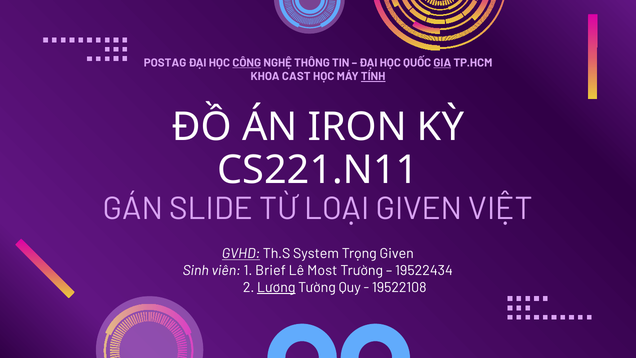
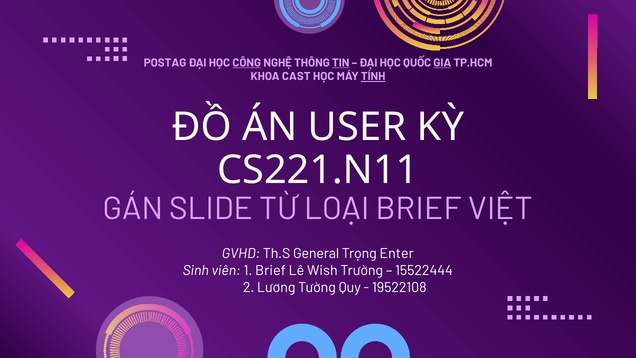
TIN underline: none -> present
IRON: IRON -> USER
LOẠI GIVEN: GIVEN -> BRIEF
GVHD underline: present -> none
System: System -> General
Trọng Given: Given -> Enter
Most: Most -> Wish
19522434: 19522434 -> 15522444
Lương underline: present -> none
